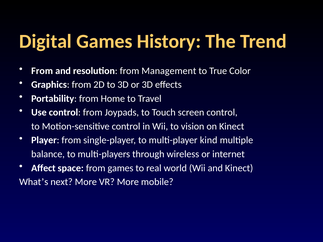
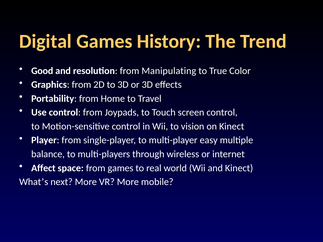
From at (42, 71): From -> Good
Management: Management -> Manipulating
kind: kind -> easy
